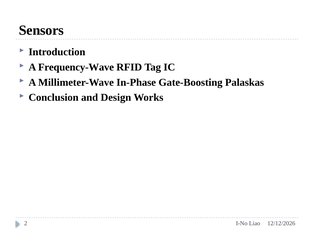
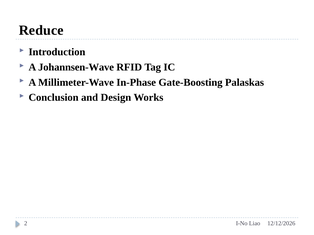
Sensors: Sensors -> Reduce
Frequency-Wave: Frequency-Wave -> Johannsen-Wave
